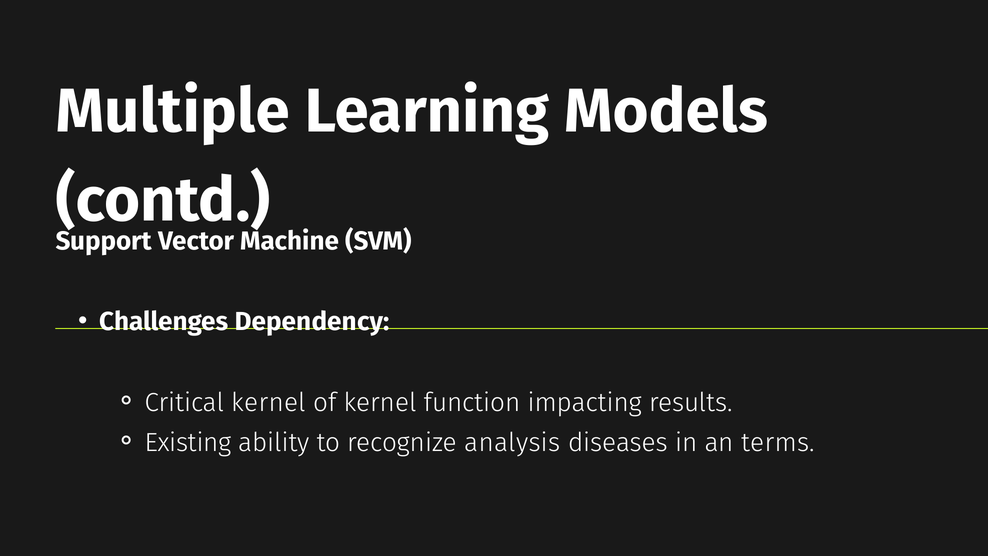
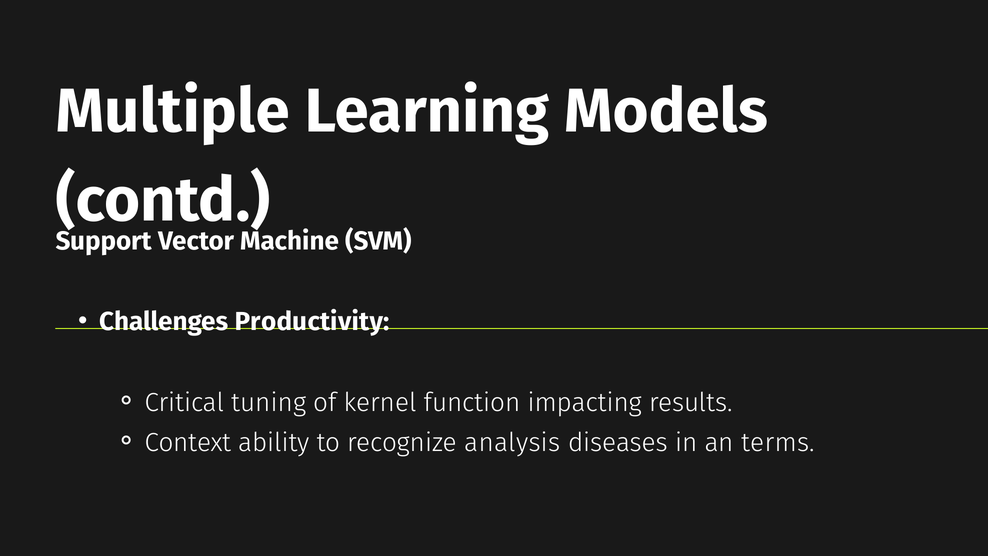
Dependency: Dependency -> Productivity
Critical kernel: kernel -> tuning
Existing: Existing -> Context
